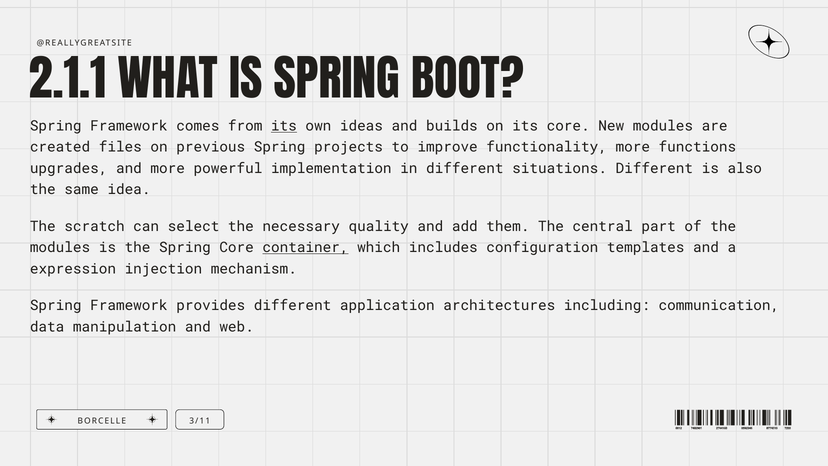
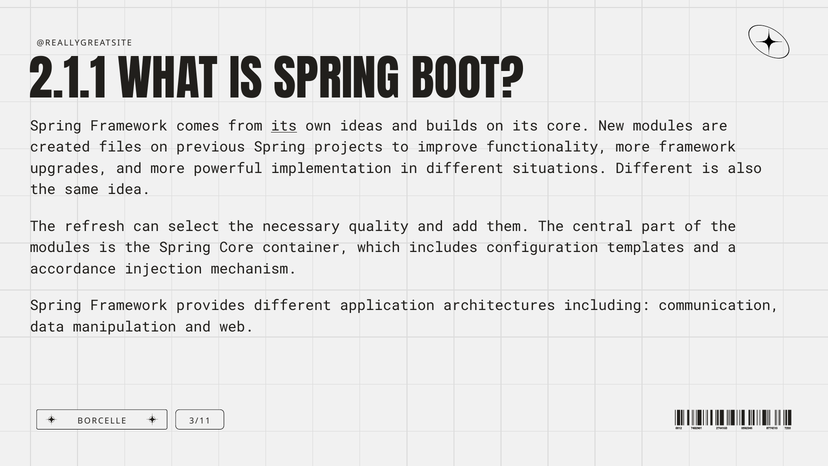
more functions: functions -> framework
scratch: scratch -> refresh
container underline: present -> none
expression: expression -> accordance
